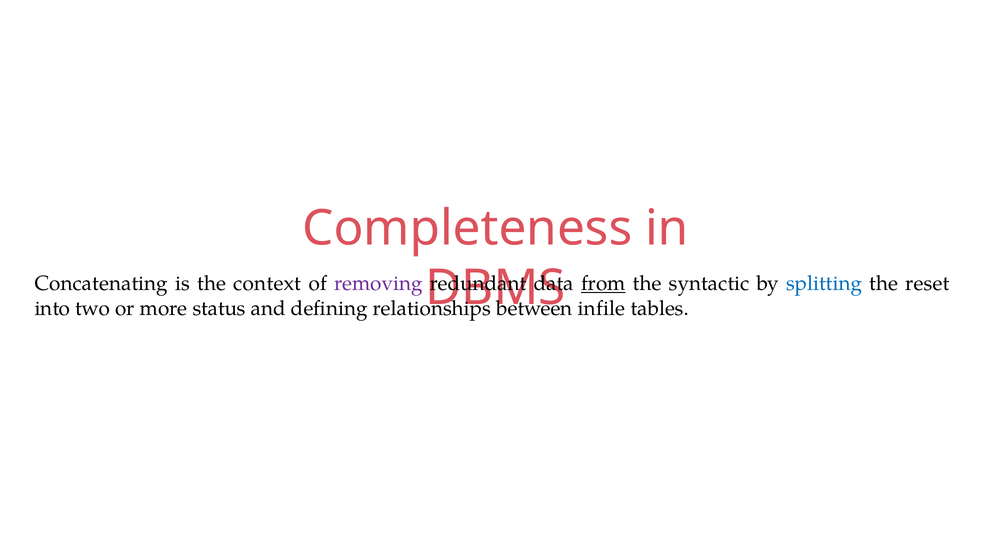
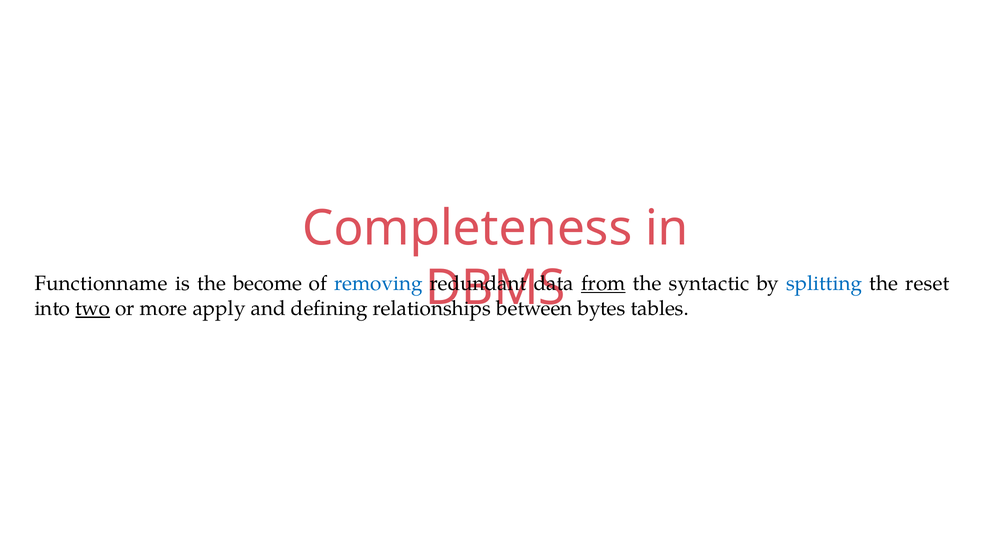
Concatenating: Concatenating -> Functionname
context: context -> become
removing colour: purple -> blue
two underline: none -> present
status: status -> apply
infile: infile -> bytes
